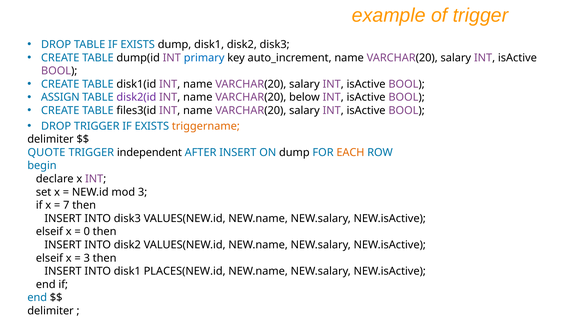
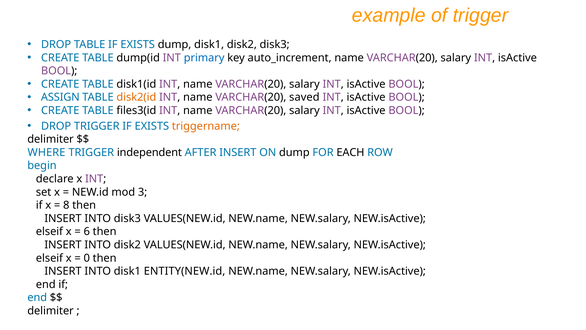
disk2(id colour: purple -> orange
below: below -> saved
QUOTE: QUOTE -> WHERE
EACH colour: orange -> black
7: 7 -> 8
0: 0 -> 6
3 at (87, 258): 3 -> 0
PLACES(NEW.id: PLACES(NEW.id -> ENTITY(NEW.id
